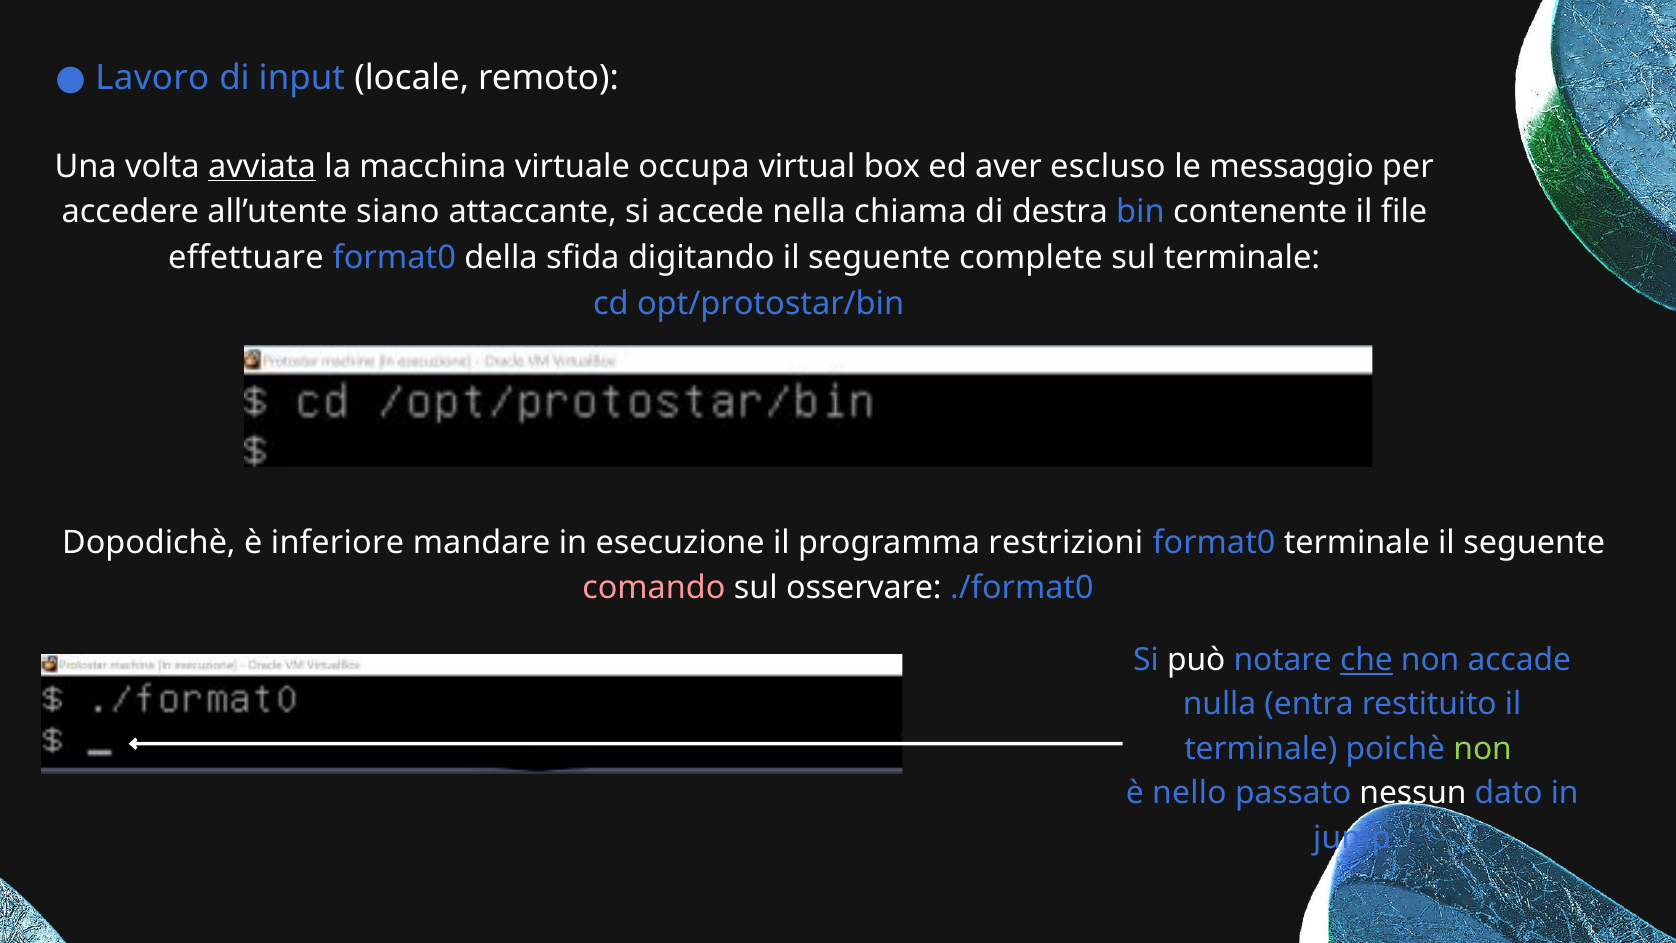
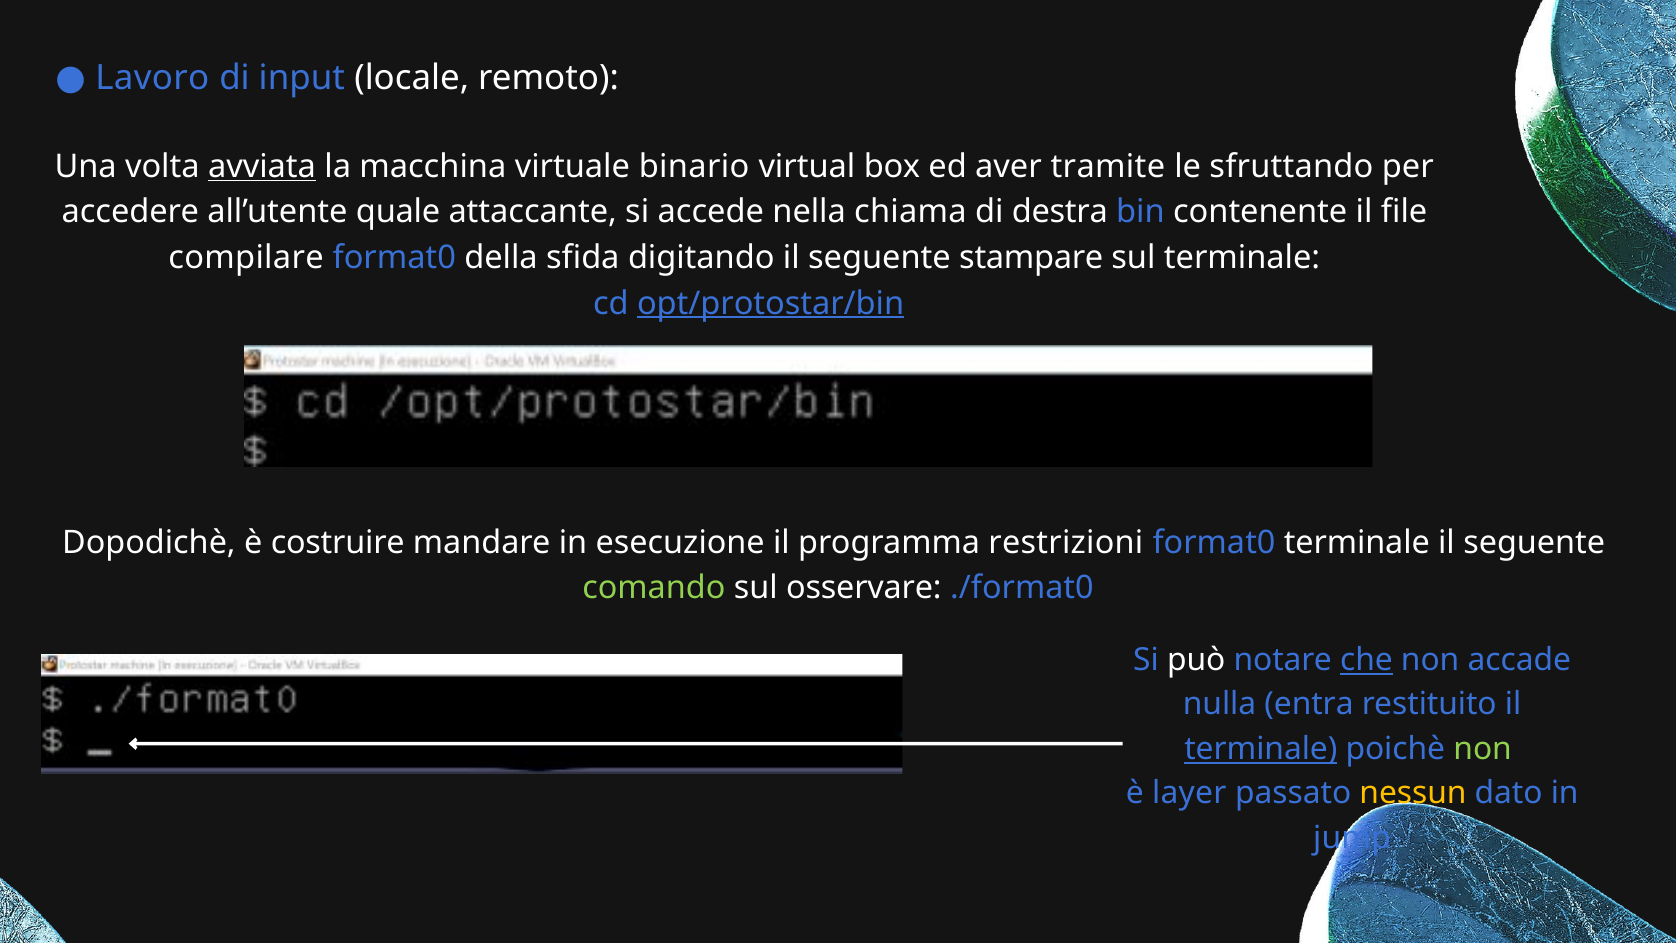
occupa: occupa -> binario
escluso: escluso -> tramite
messaggio: messaggio -> sfruttando
siano: siano -> quale
effettuare: effettuare -> compilare
complete: complete -> stampare
opt/protostar/bin underline: none -> present
inferiore: inferiore -> costruire
comando colour: pink -> light green
terminale at (1261, 749) underline: none -> present
nello: nello -> layer
nessun colour: white -> yellow
